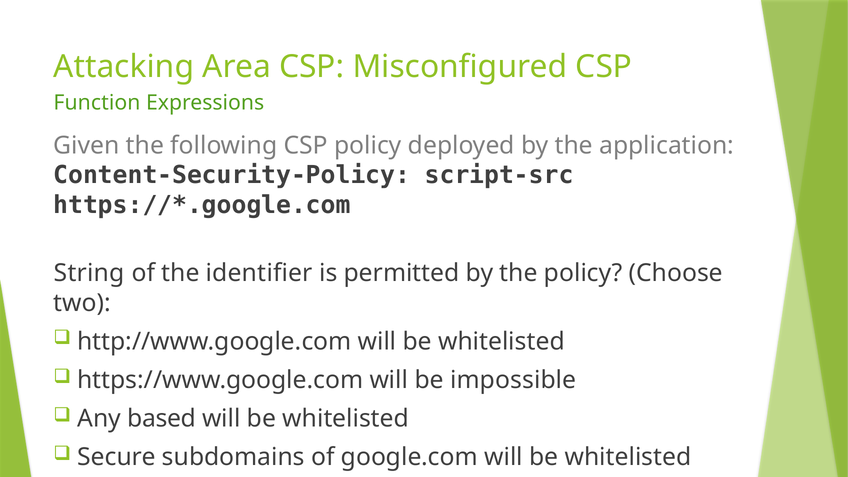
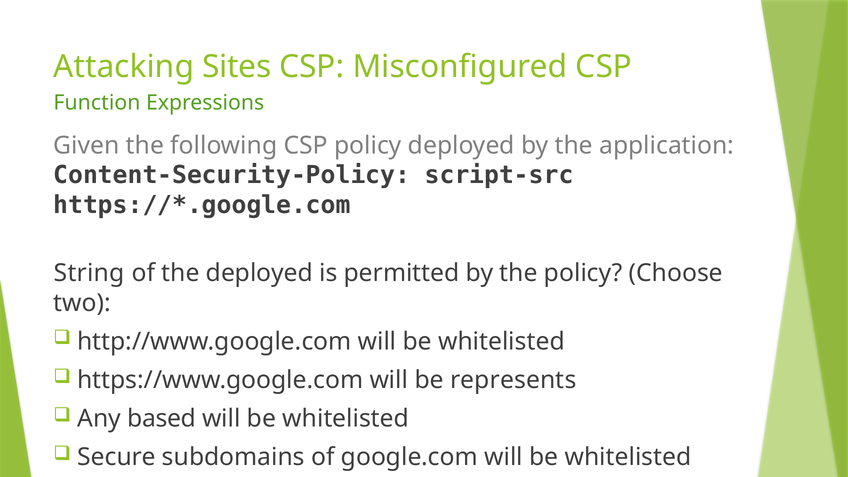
Area: Area -> Sites
the identifier: identifier -> deployed
impossible: impossible -> represents
